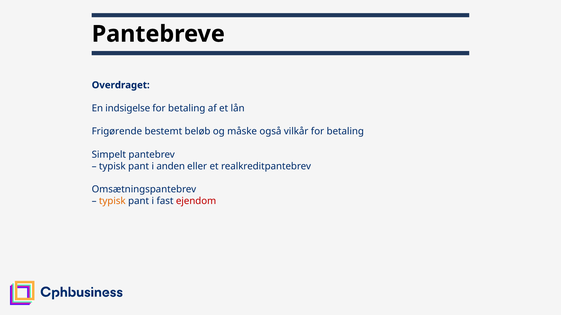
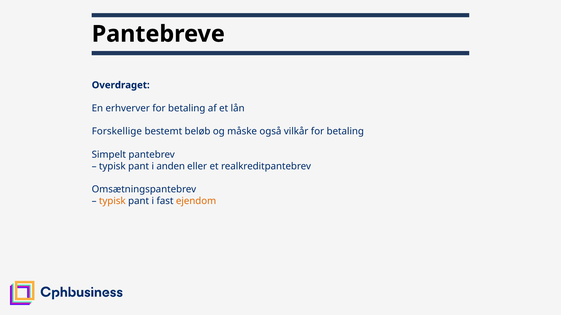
indsigelse: indsigelse -> erhverver
Frigørende: Frigørende -> Forskellige
ejendom colour: red -> orange
